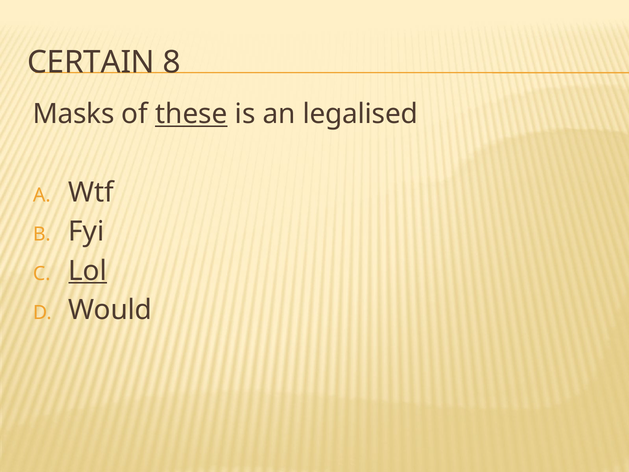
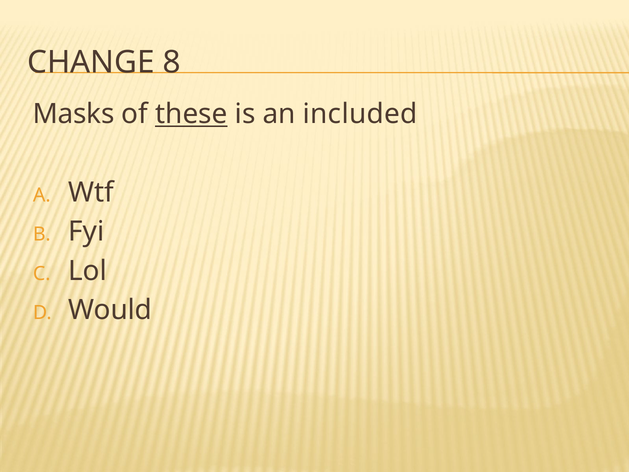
CERTAIN: CERTAIN -> CHANGE
legalised: legalised -> included
Lol underline: present -> none
